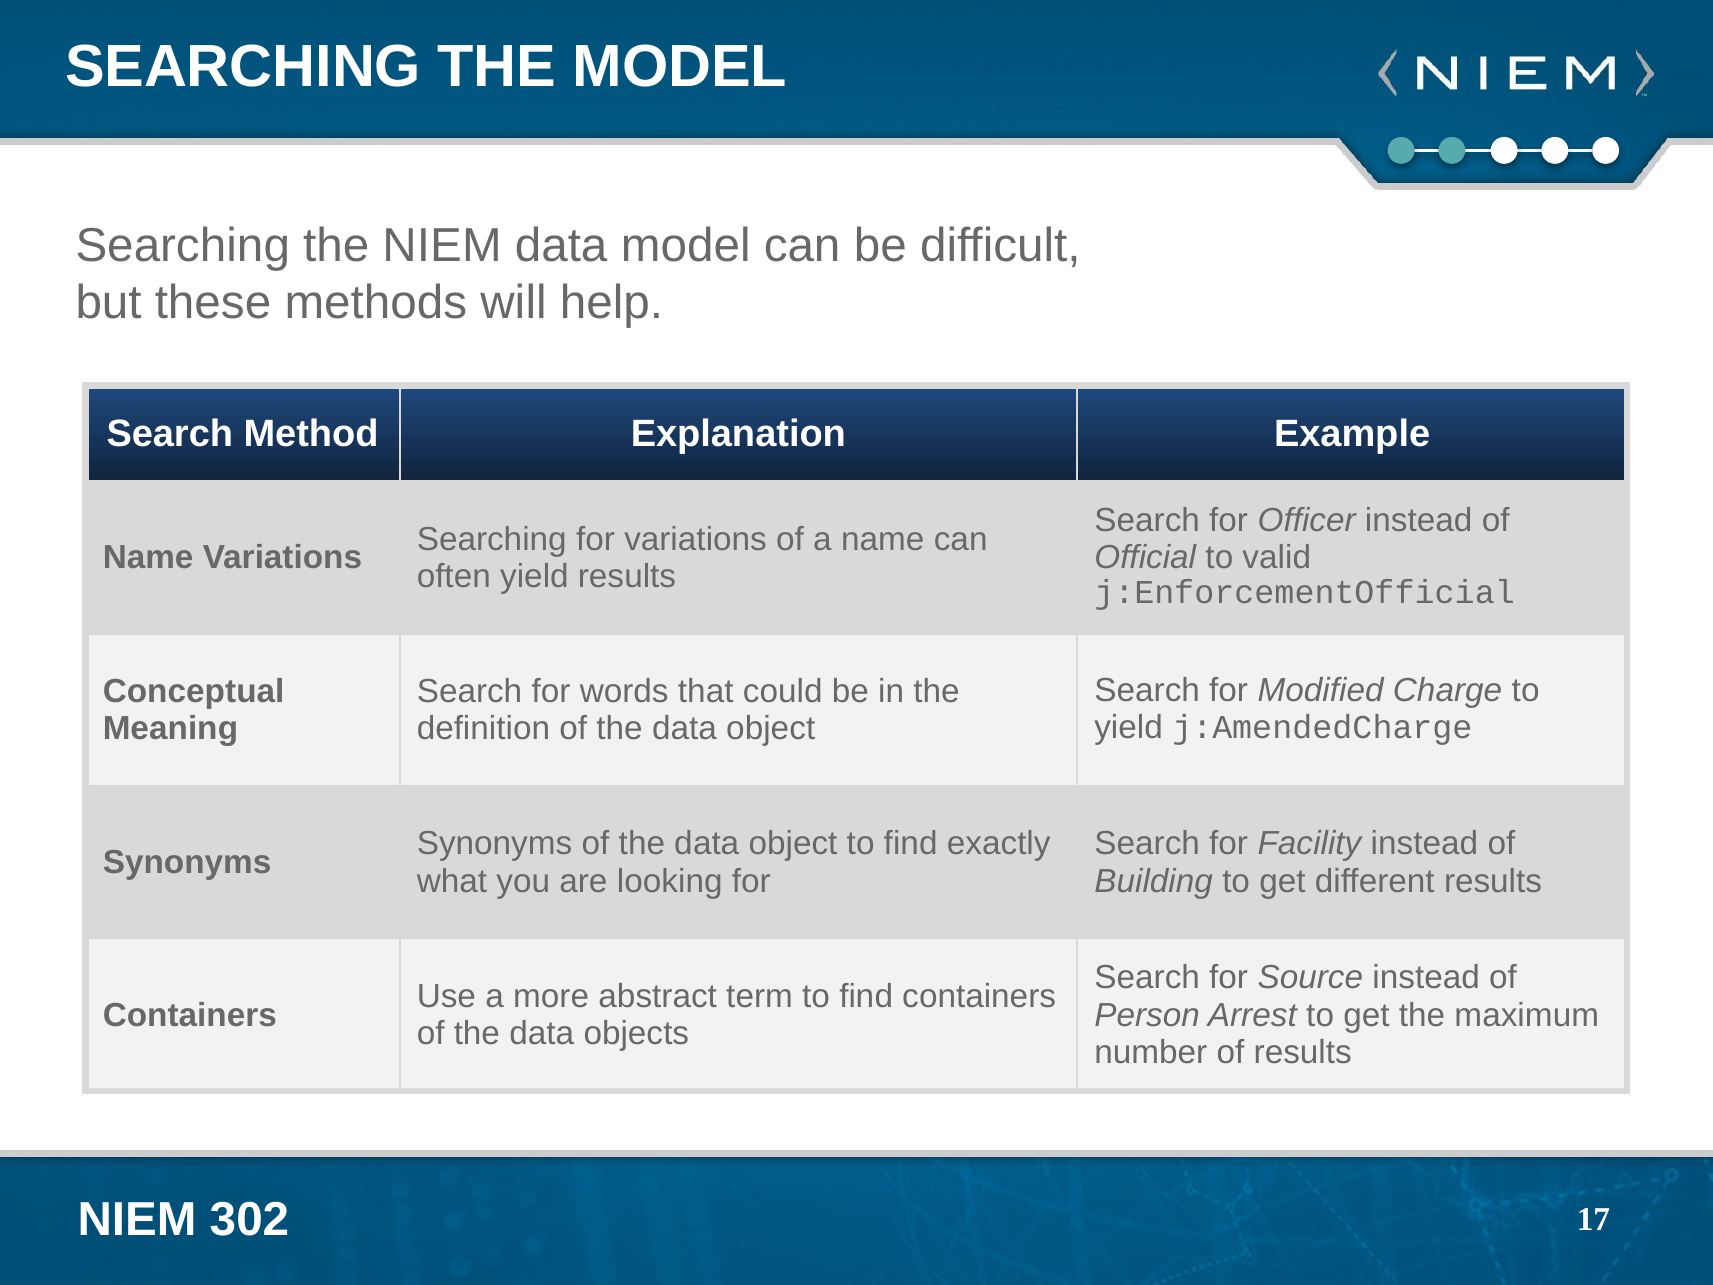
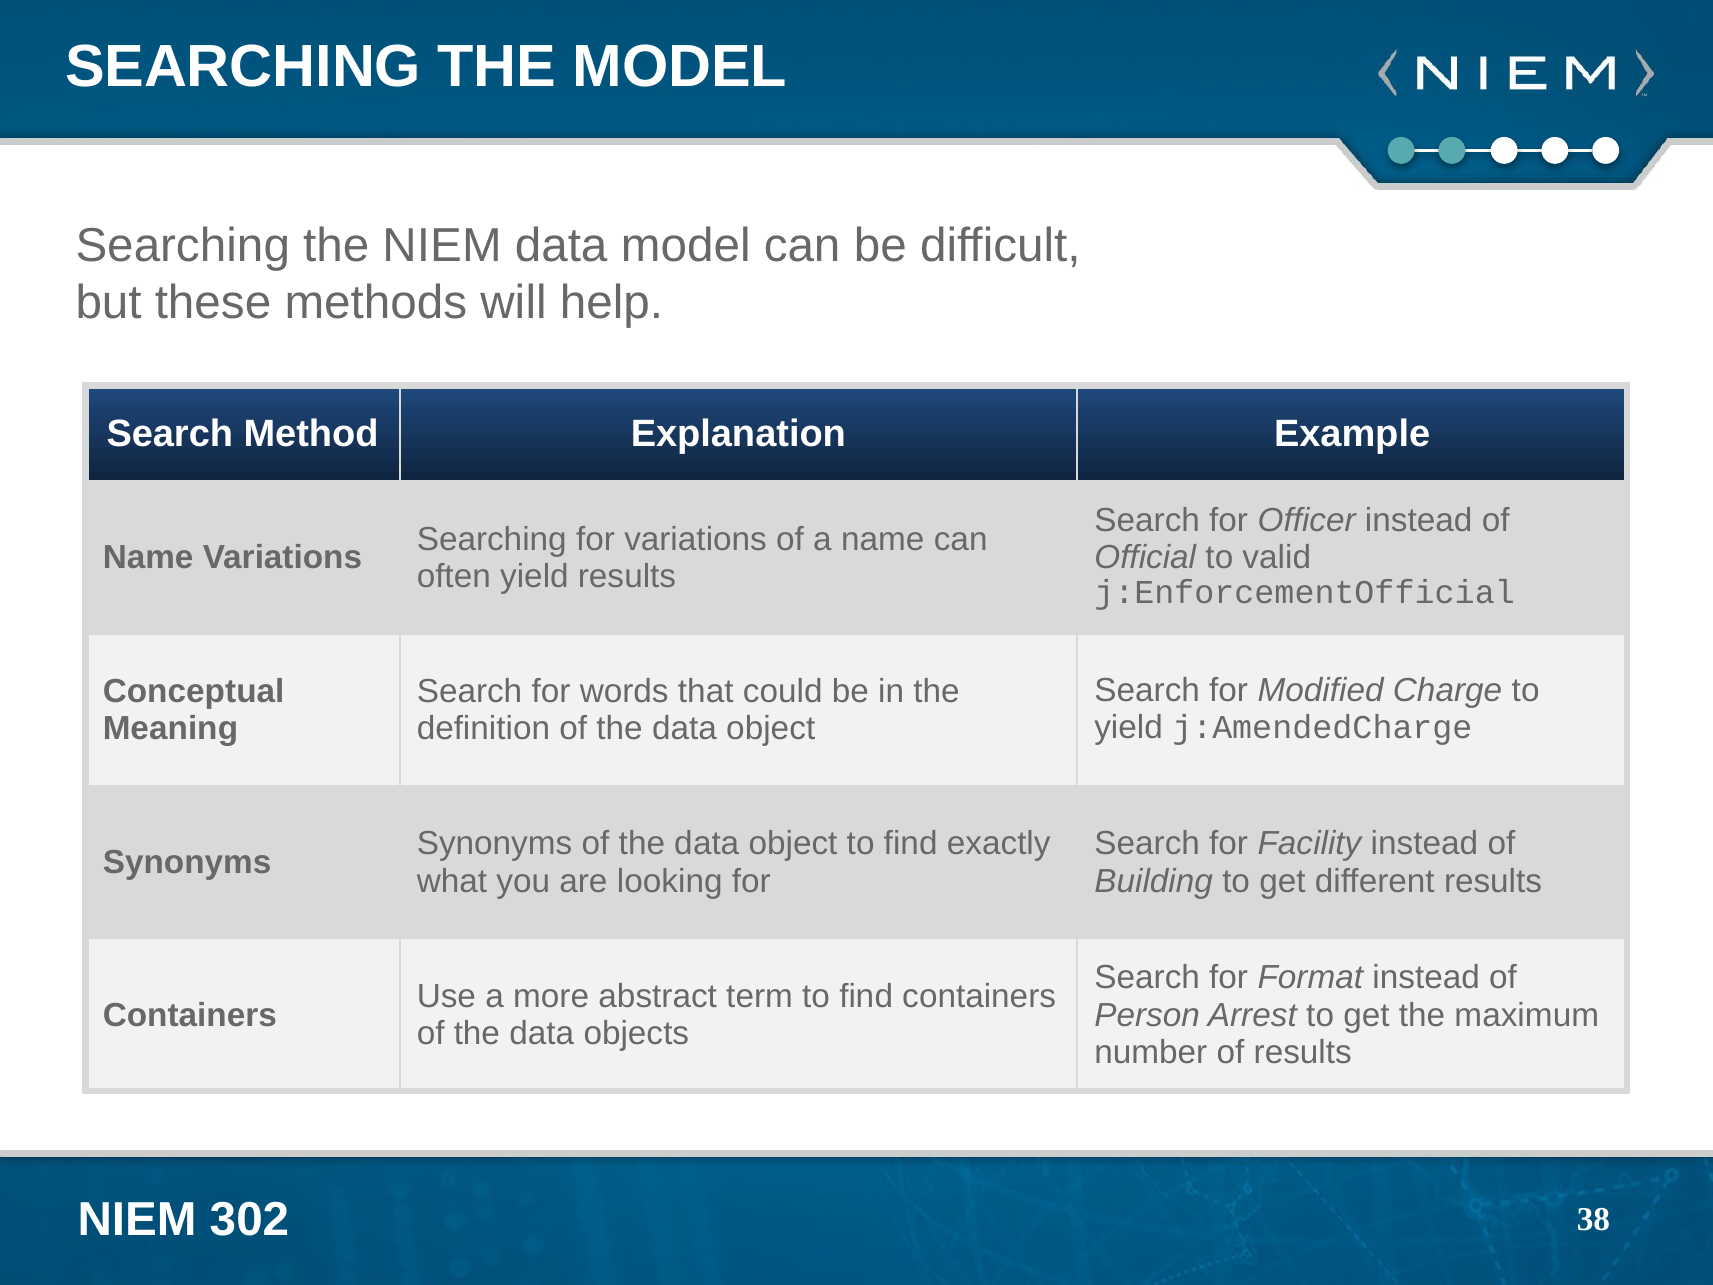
Source: Source -> Format
17: 17 -> 38
